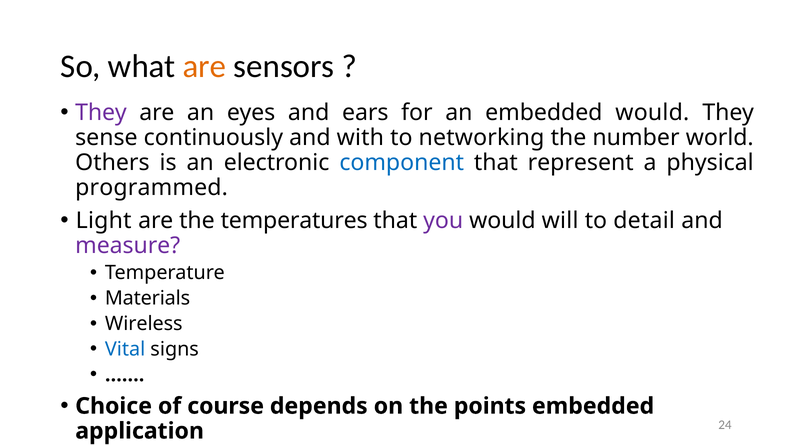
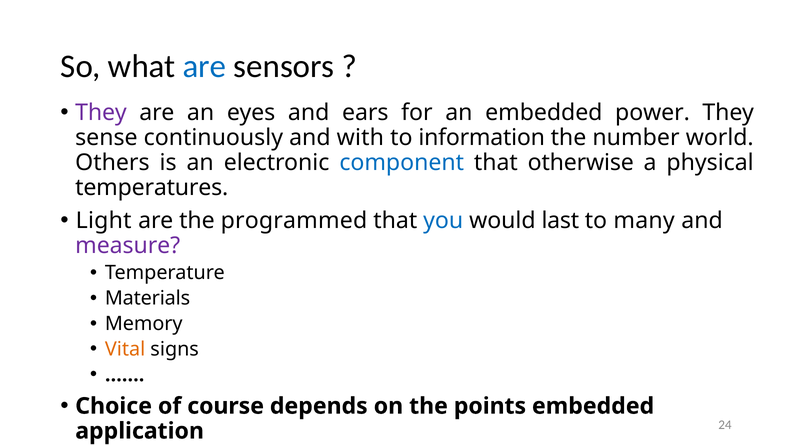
are at (204, 67) colour: orange -> blue
embedded would: would -> power
networking: networking -> information
represent: represent -> otherwise
programmed: programmed -> temperatures
temperatures: temperatures -> programmed
you colour: purple -> blue
will: will -> last
detail: detail -> many
Wireless: Wireless -> Memory
Vital colour: blue -> orange
